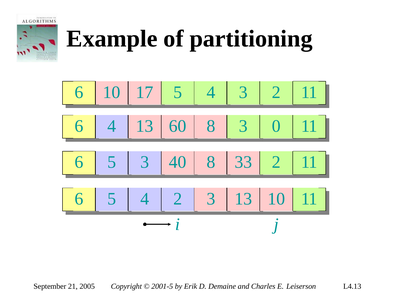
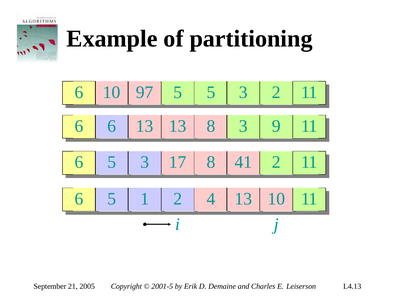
17: 17 -> 97
4 at (211, 92): 4 -> 5
6 4: 4 -> 6
13 60: 60 -> 13
0: 0 -> 9
40: 40 -> 17
33: 33 -> 41
6 5 4: 4 -> 1
2 3: 3 -> 4
